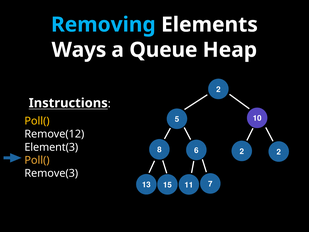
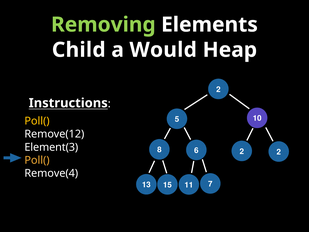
Removing colour: light blue -> light green
Ways: Ways -> Child
Queue: Queue -> Would
Remove(3: Remove(3 -> Remove(4
